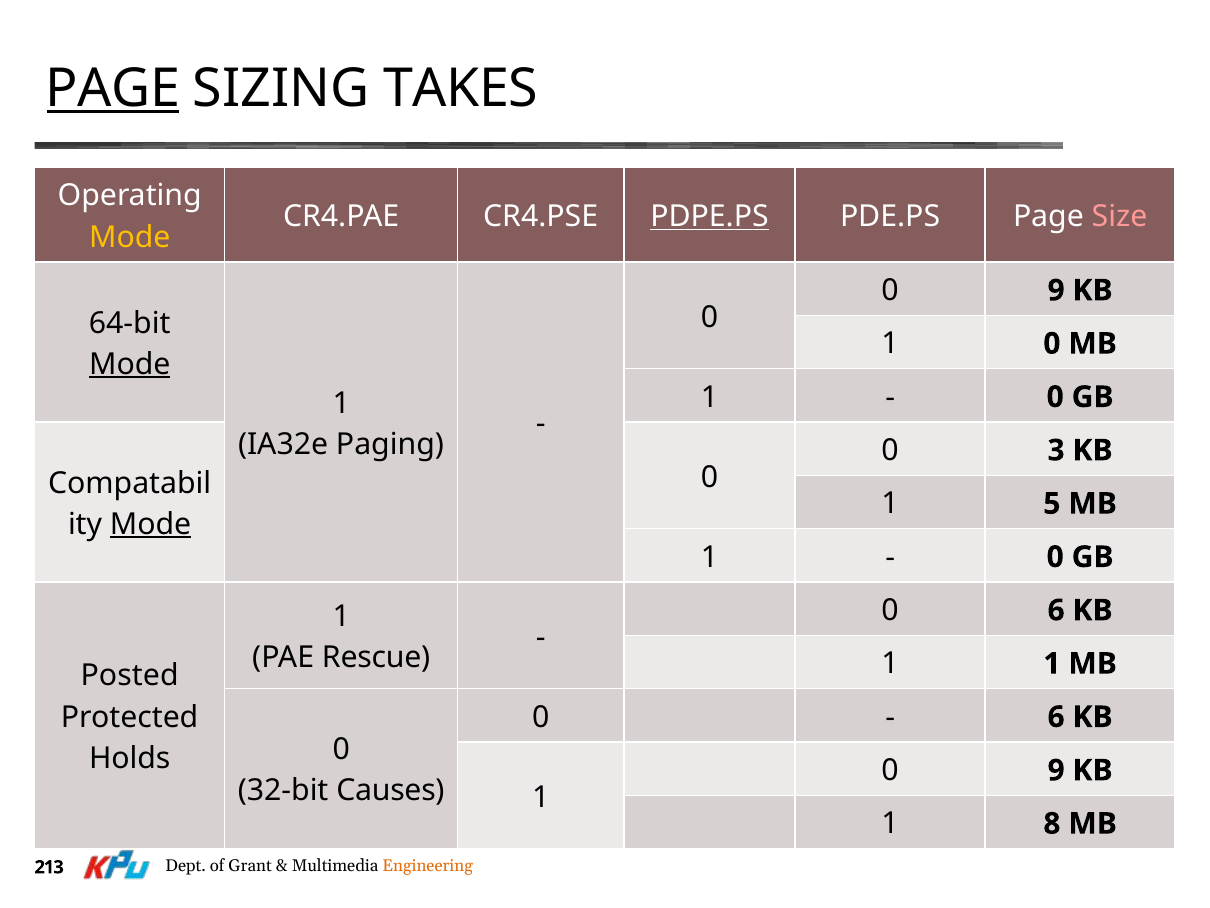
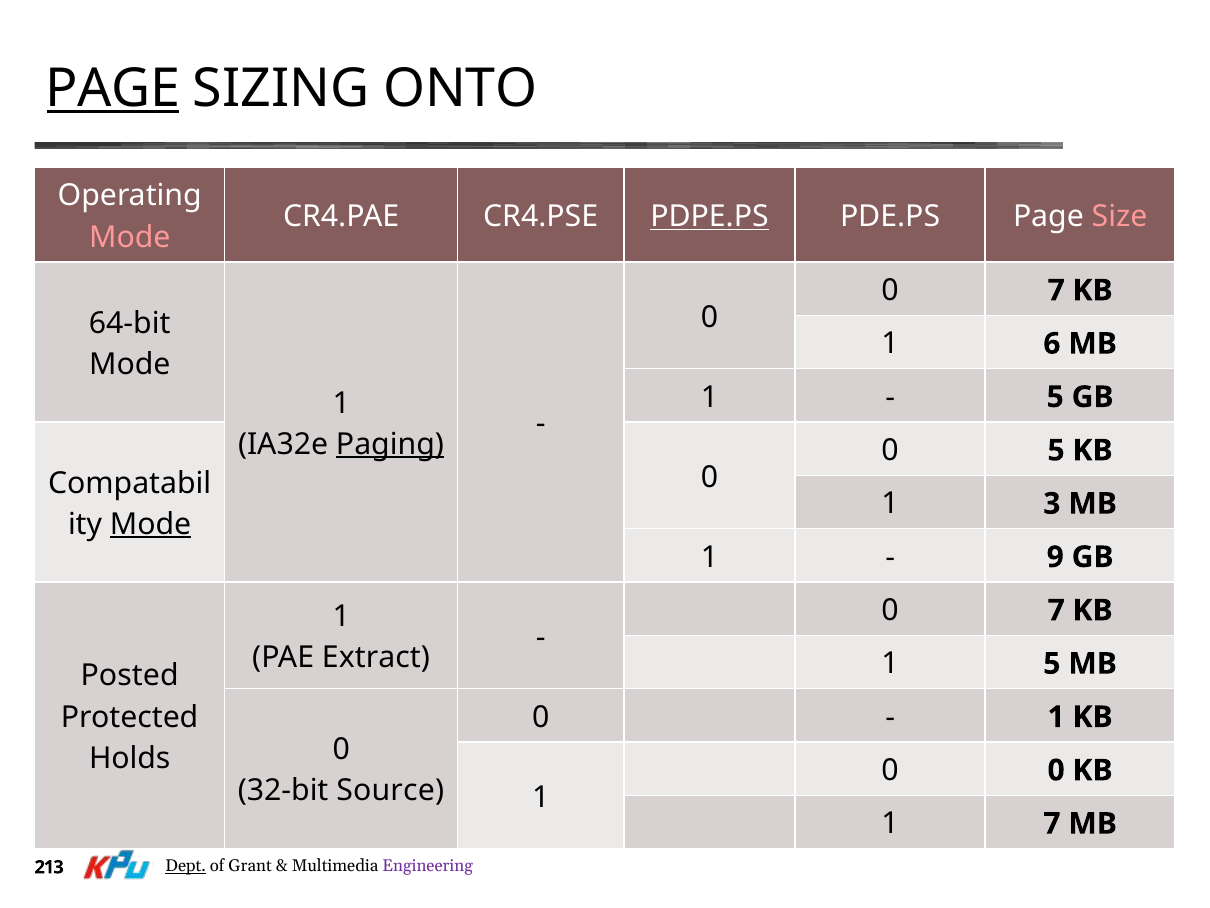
TAKES: TAKES -> ONTO
Mode at (130, 237) colour: yellow -> pink
9 at (1056, 290): 9 -> 7
0 at (1052, 344): 0 -> 6
Mode at (130, 364) underline: present -> none
0 at (1055, 397): 0 -> 5
Paging underline: none -> present
0 3: 3 -> 5
5: 5 -> 3
0 at (1055, 557): 0 -> 9
6 at (1056, 610): 6 -> 7
Rescue: Rescue -> Extract
1 1: 1 -> 5
6 at (1056, 717): 6 -> 1
9 at (1056, 770): 9 -> 0
Causes: Causes -> Source
1 8: 8 -> 7
Dept underline: none -> present
Engineering colour: orange -> purple
